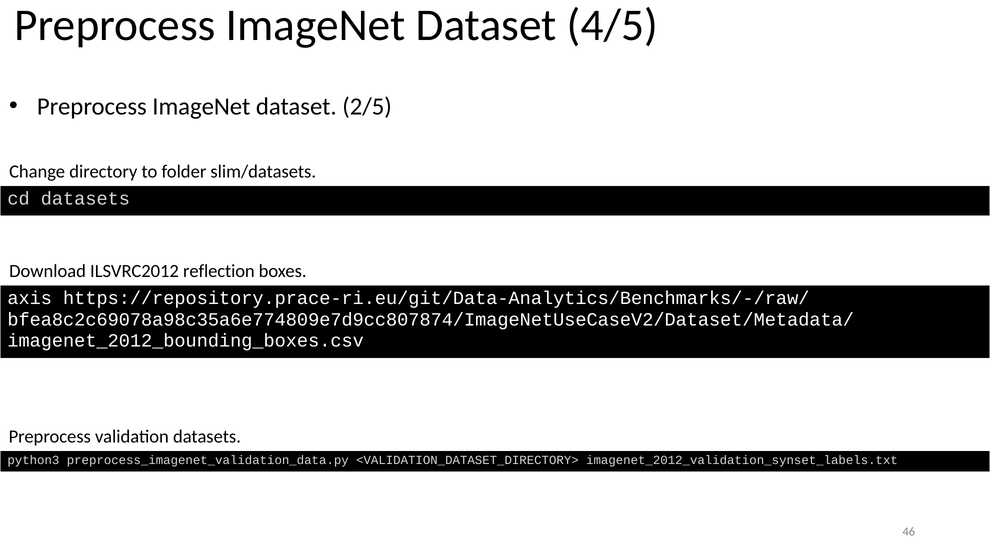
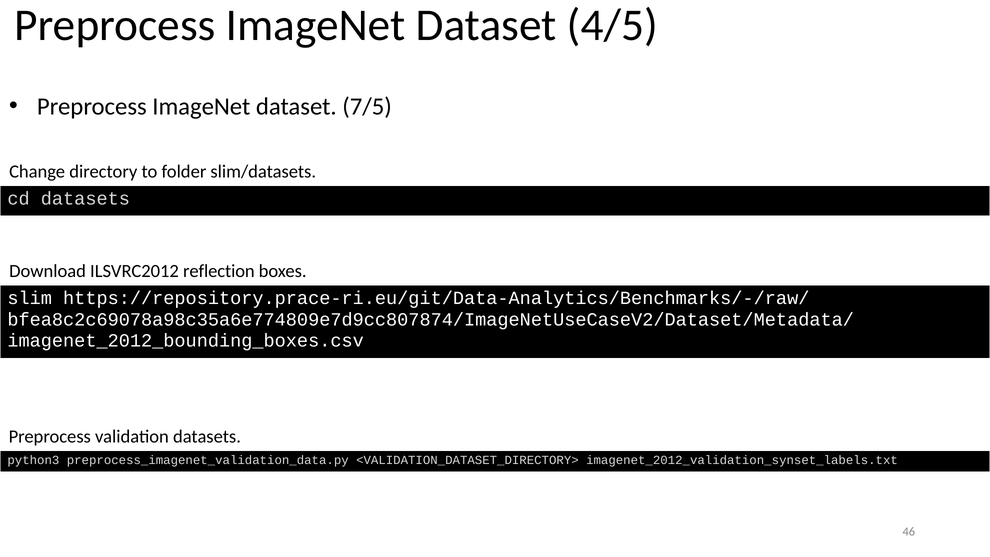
2/5: 2/5 -> 7/5
axis: axis -> slim
